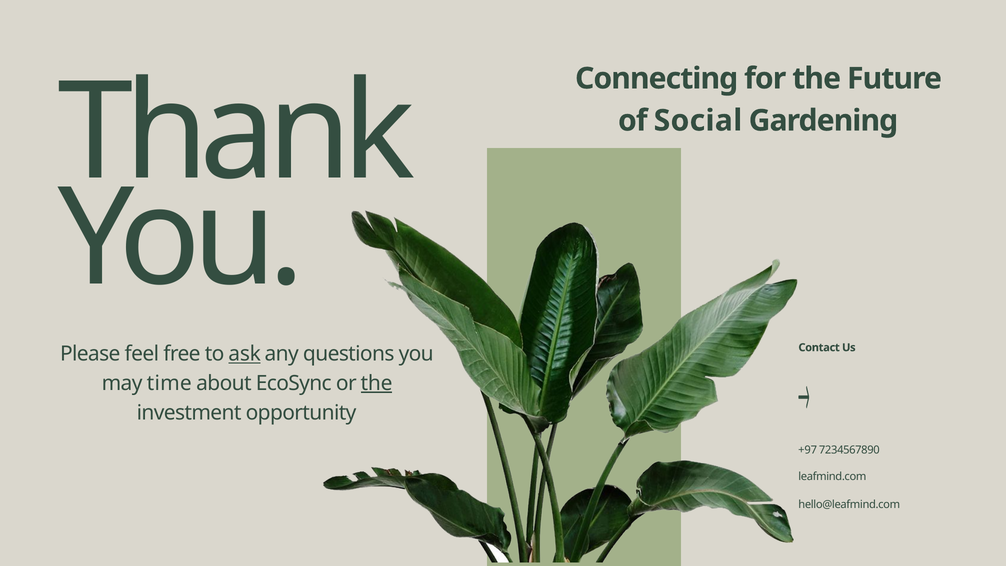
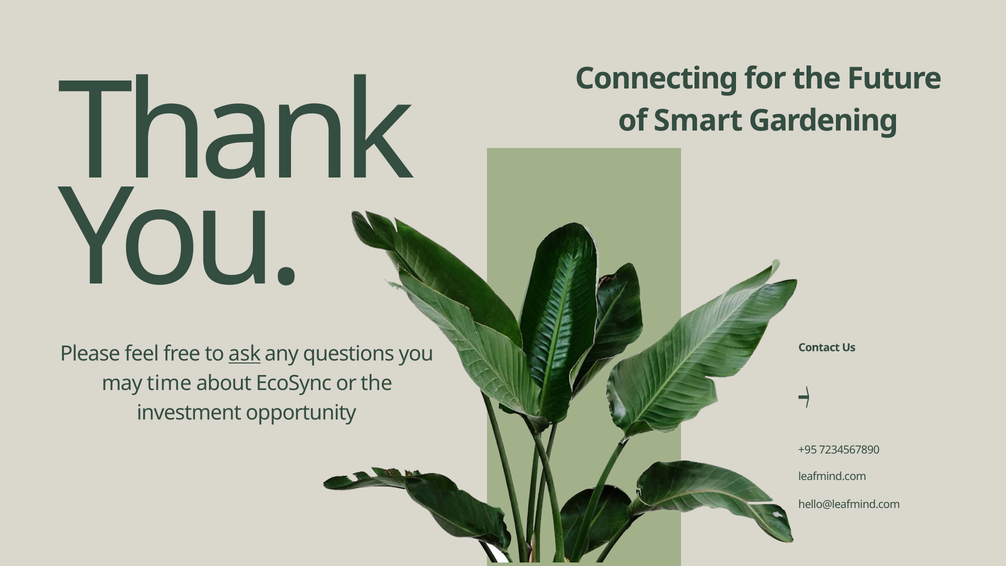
Social: Social -> Smart
the at (377, 383) underline: present -> none
+97: +97 -> +95
